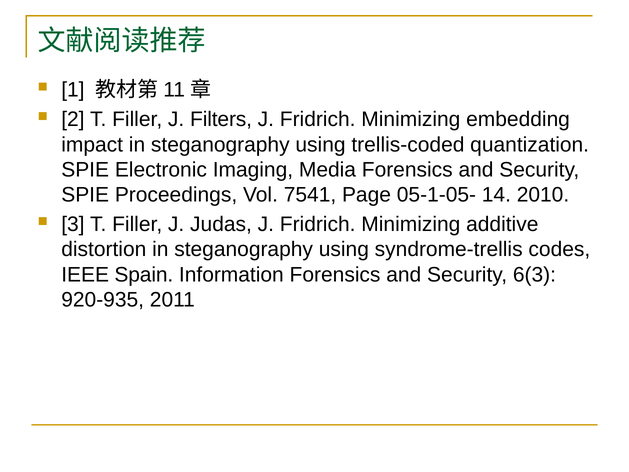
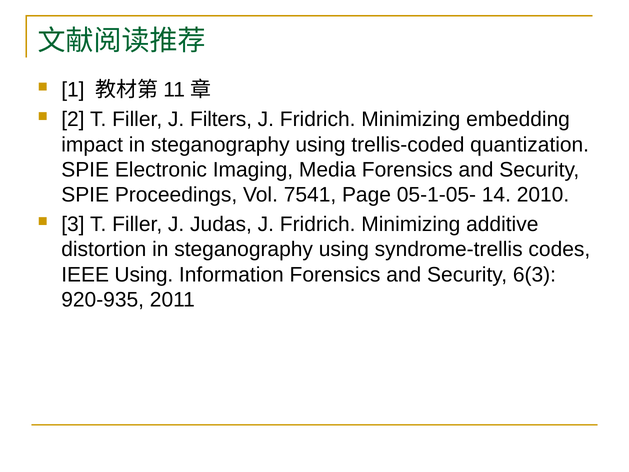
IEEE Spain: Spain -> Using
